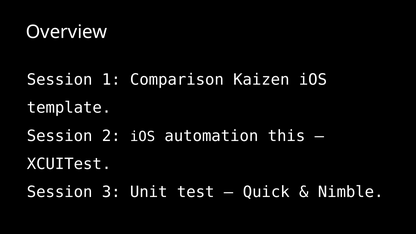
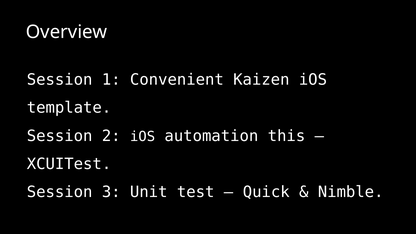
Comparison: Comparison -> Convenient
